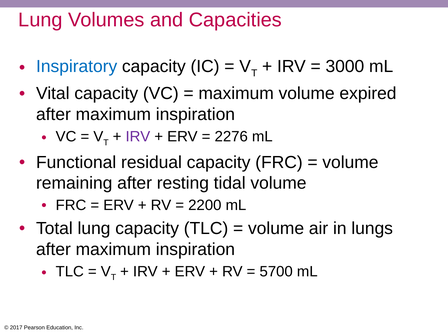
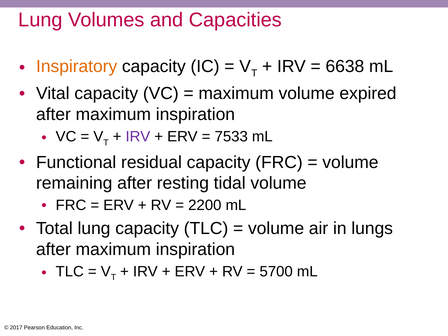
Inspiratory colour: blue -> orange
3000: 3000 -> 6638
2276: 2276 -> 7533
